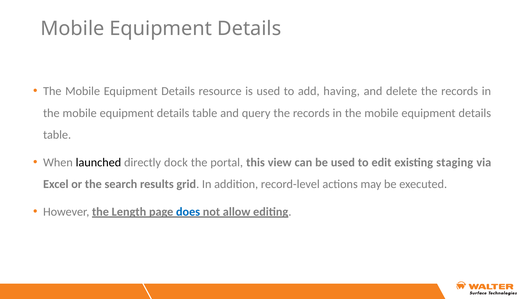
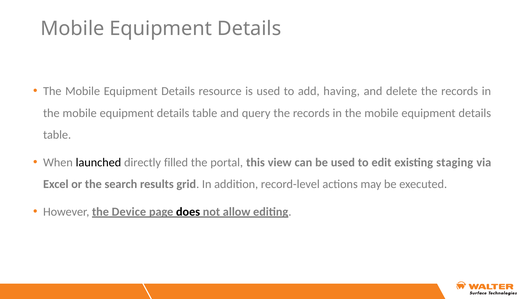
dock: dock -> filled
Length: Length -> Device
does colour: blue -> black
